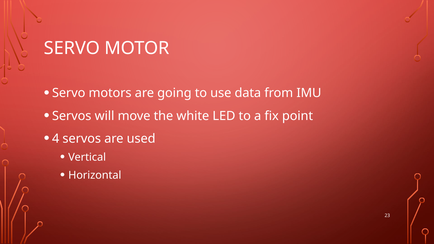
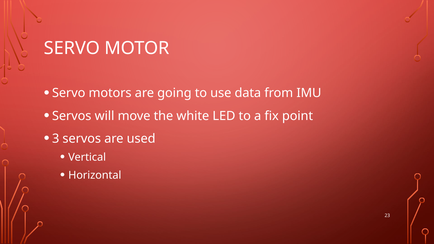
4: 4 -> 3
